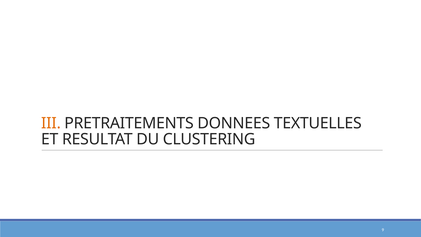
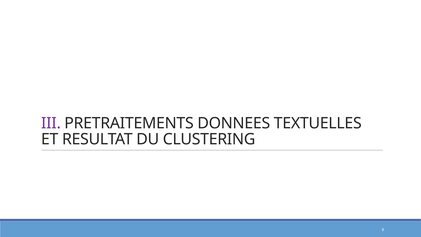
III colour: orange -> purple
